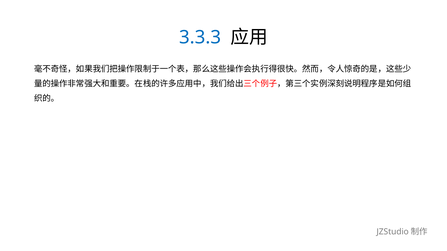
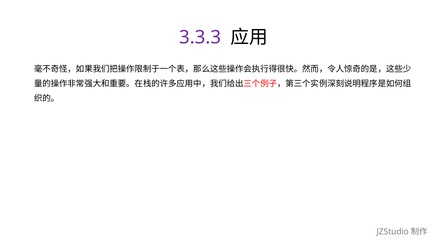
3.3.3 colour: blue -> purple
